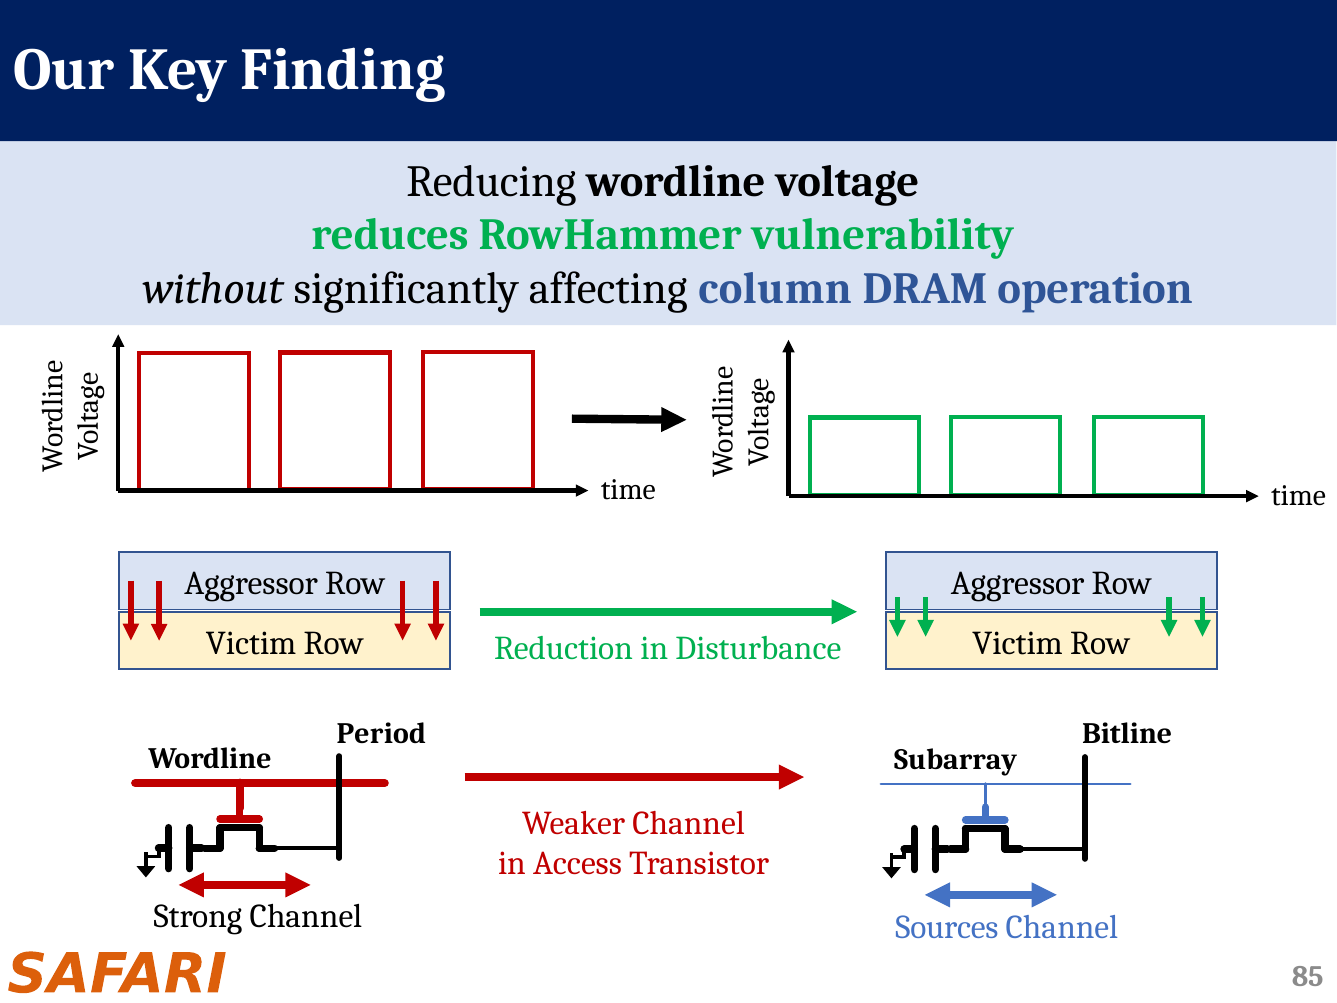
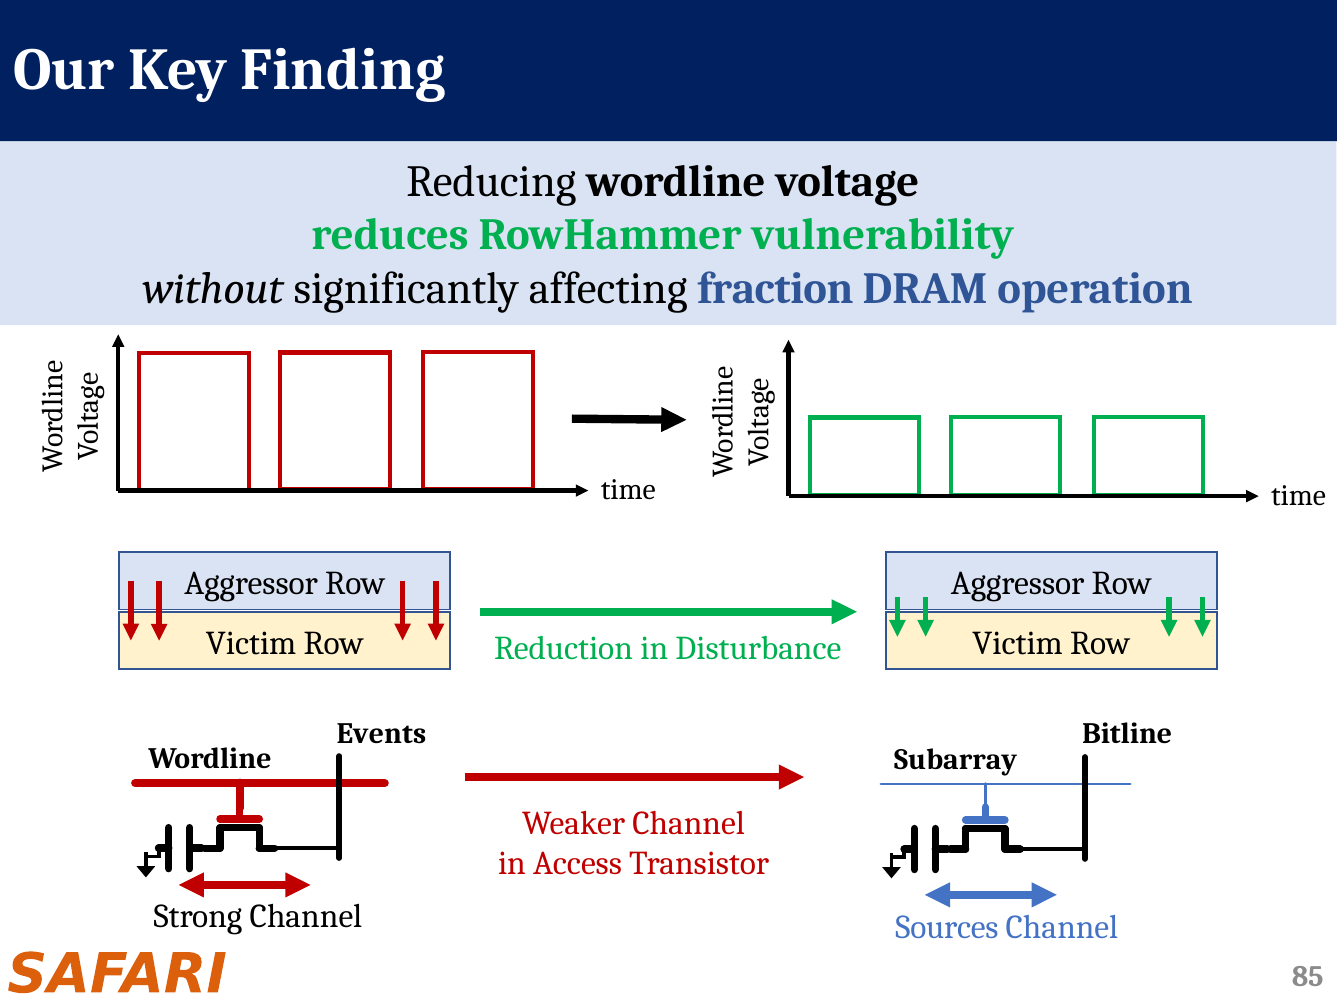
column: column -> fraction
Period: Period -> Events
